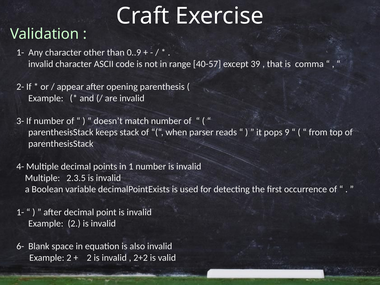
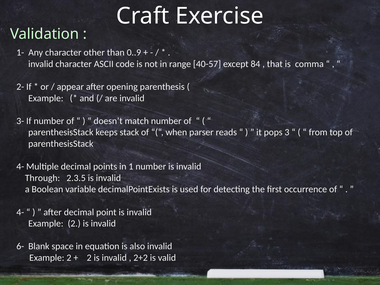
39: 39 -> 84
9: 9 -> 3
Multiple at (43, 178): Multiple -> Through
1- at (20, 212): 1- -> 4-
